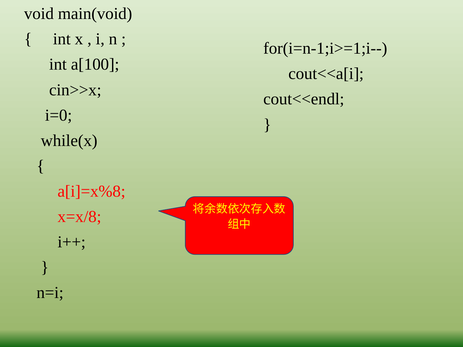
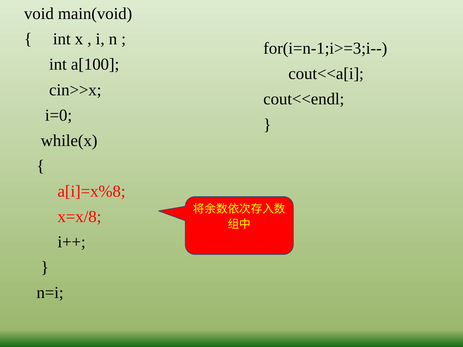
for(i=n-1;i>=1;i--: for(i=n-1;i>=1;i-- -> for(i=n-1;i>=3;i--
